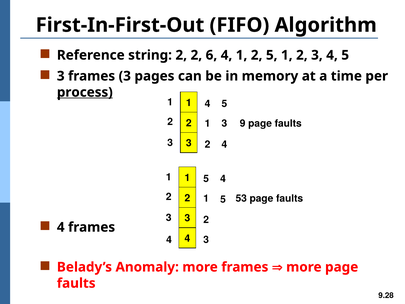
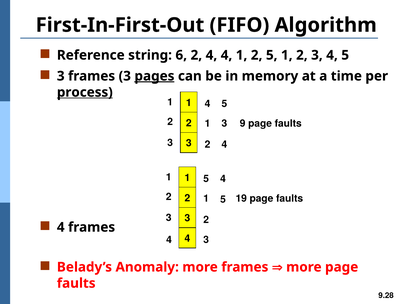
string 2: 2 -> 6
6 at (211, 55): 6 -> 4
pages underline: none -> present
53: 53 -> 19
